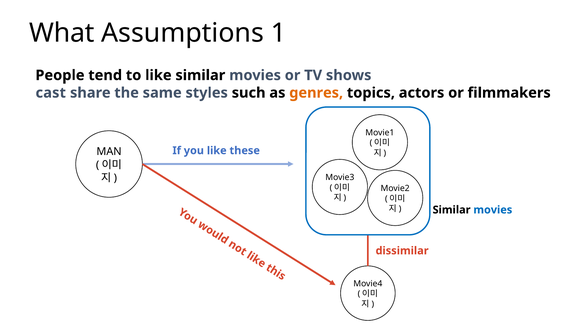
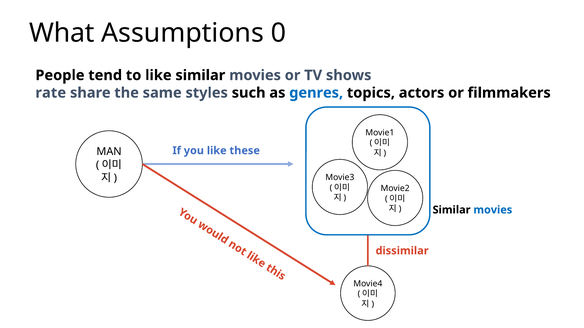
1: 1 -> 0
cast: cast -> rate
genres colour: orange -> blue
